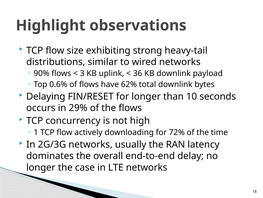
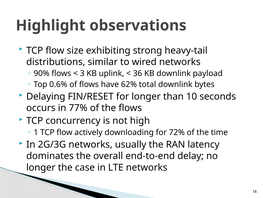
29%: 29% -> 77%
